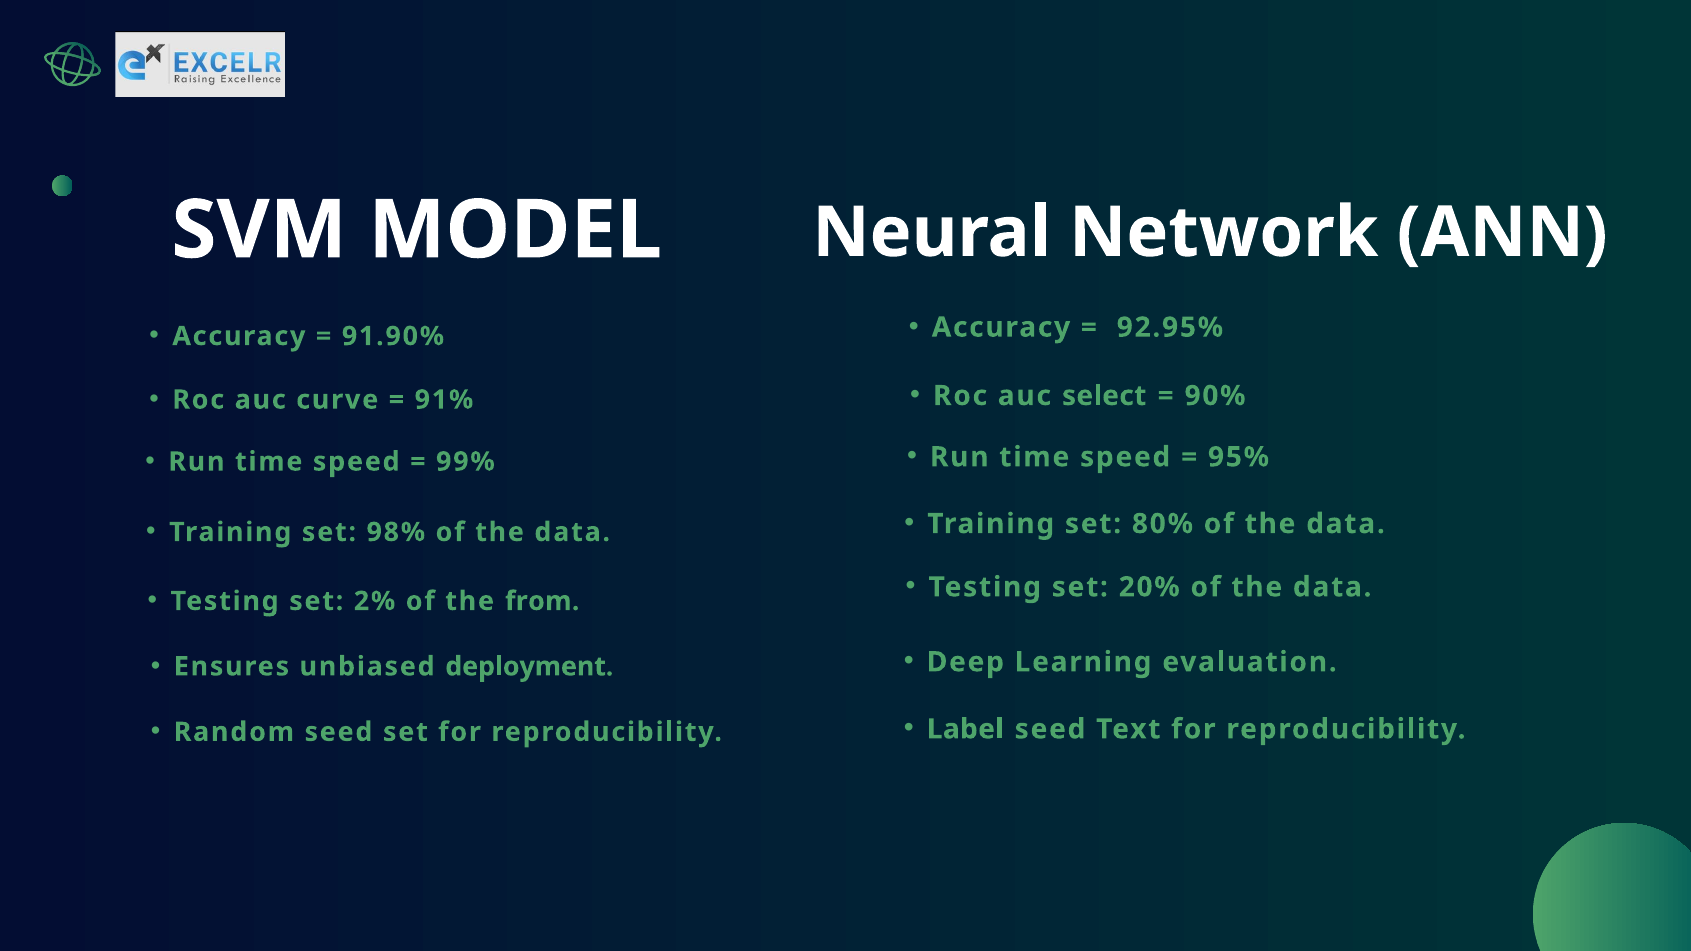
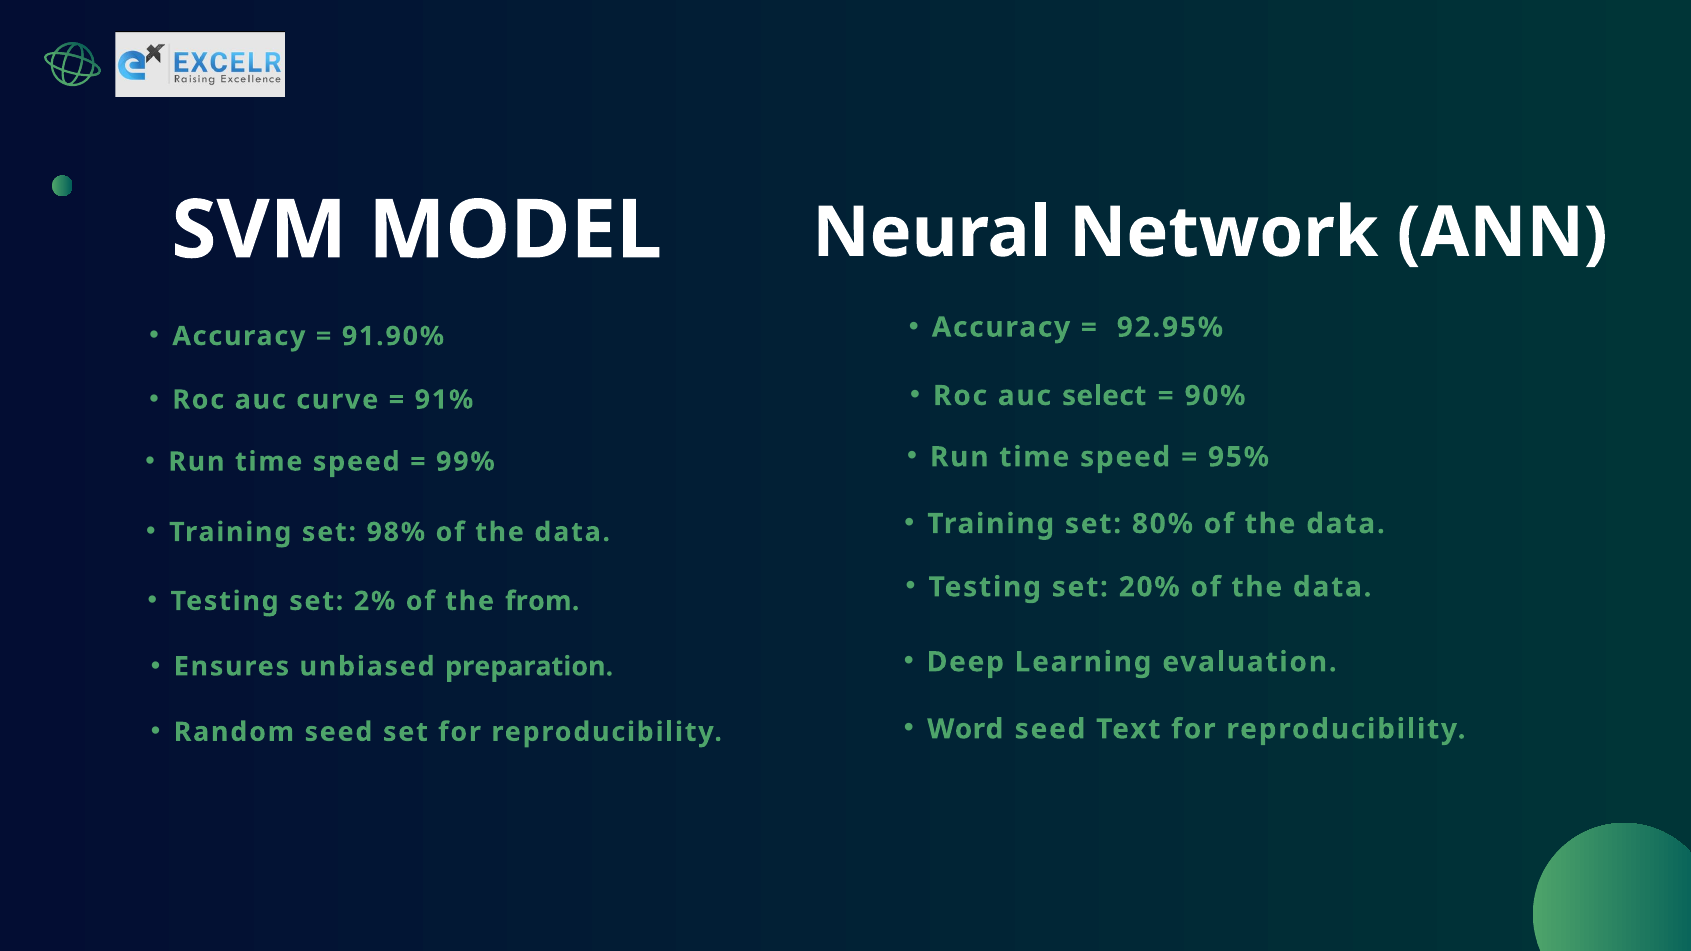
deployment: deployment -> preparation
Label: Label -> Word
